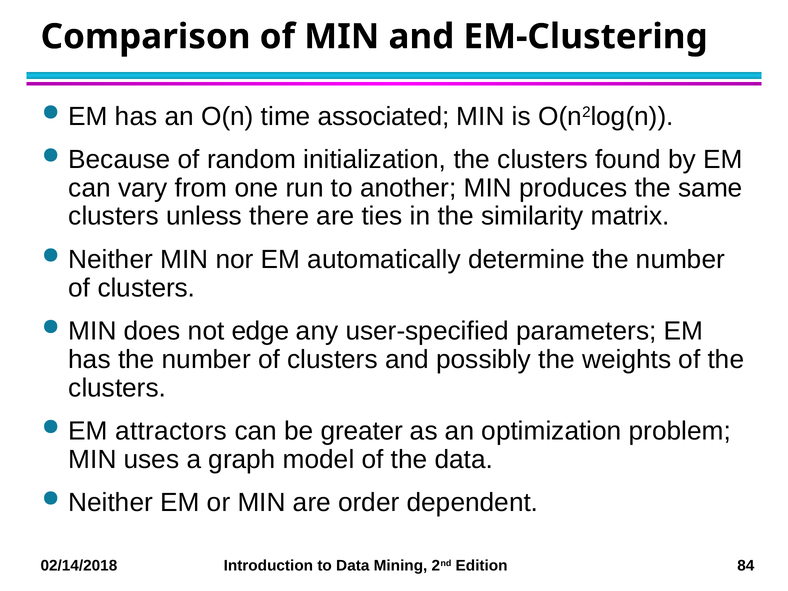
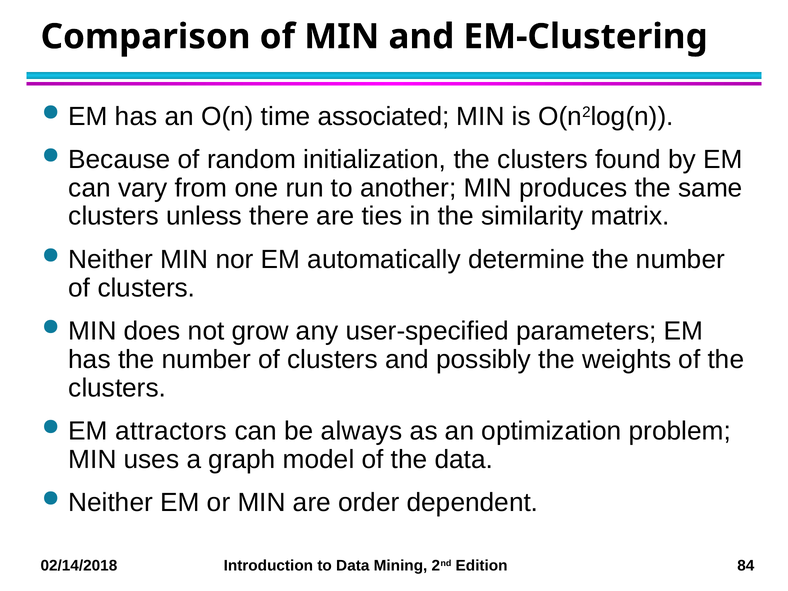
edge: edge -> grow
greater: greater -> always
